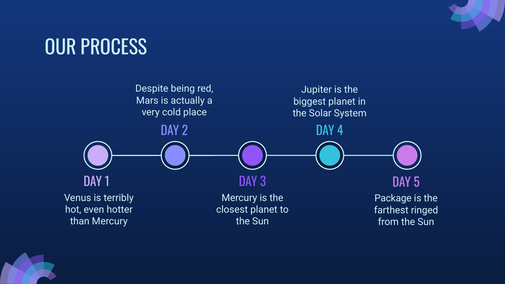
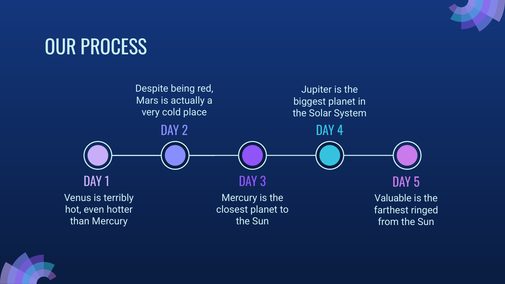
Package: Package -> Valuable
